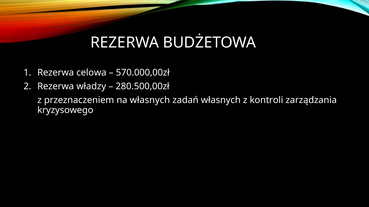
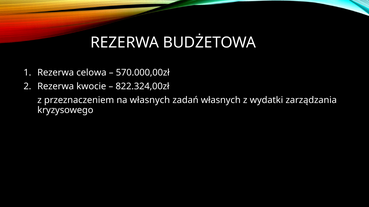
władzy: władzy -> kwocie
280.500,00zł: 280.500,00zł -> 822.324,00zł
kontroli: kontroli -> wydatki
